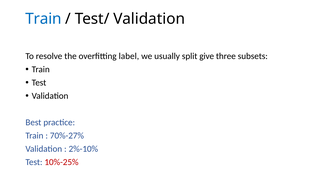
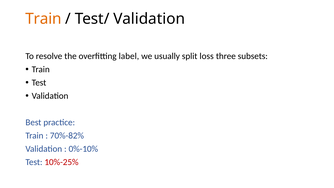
Train at (43, 19) colour: blue -> orange
give: give -> loss
70%-27%: 70%-27% -> 70%-82%
2%-10%: 2%-10% -> 0%-10%
